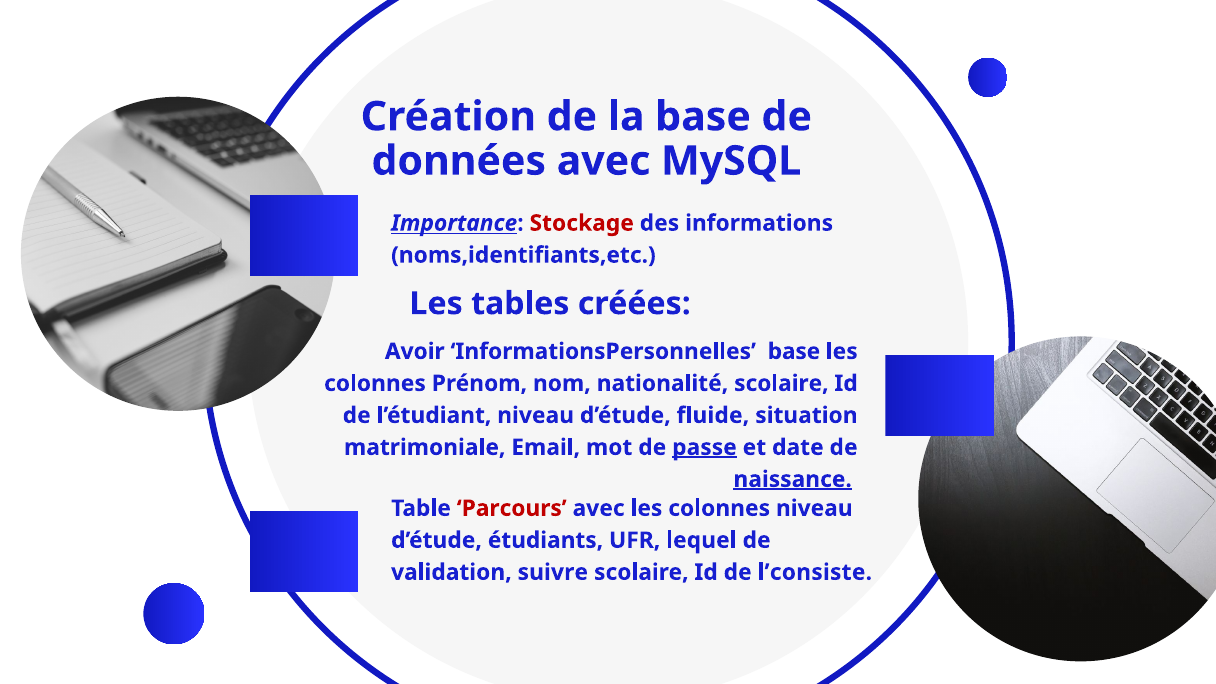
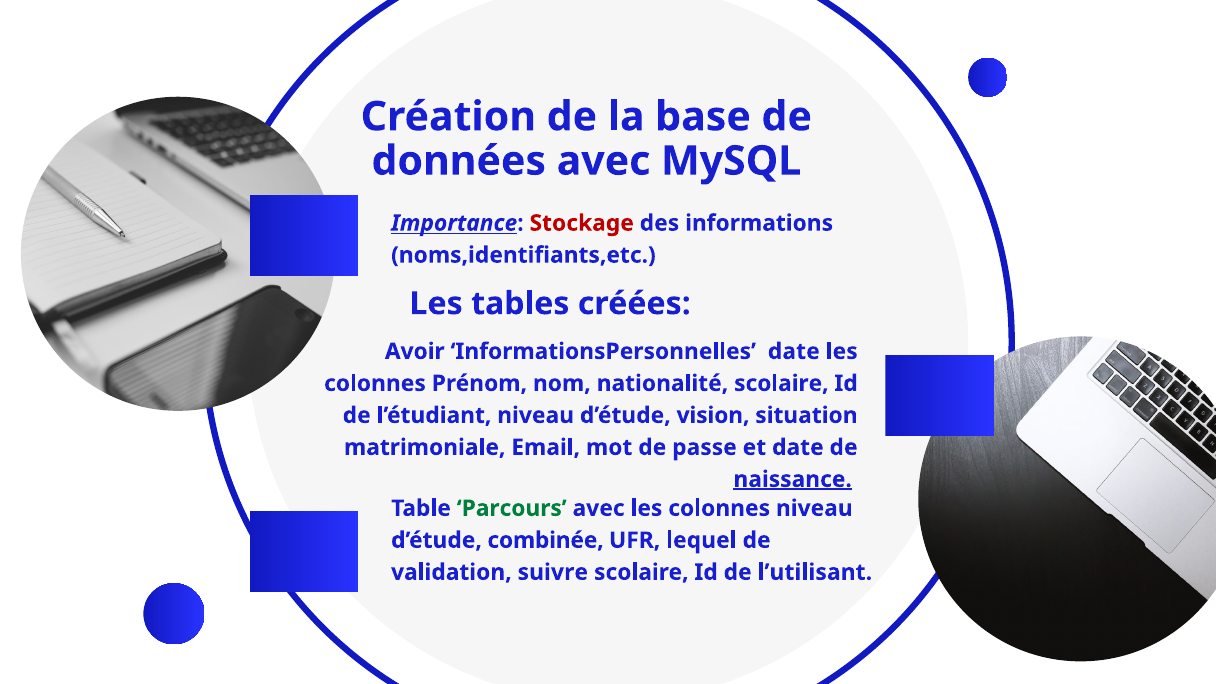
InformationsPersonnelles base: base -> date
fluide: fluide -> vision
passe underline: present -> none
Parcours colour: red -> green
étudiants: étudiants -> combinée
l’consiste: l’consiste -> l’utilisant
